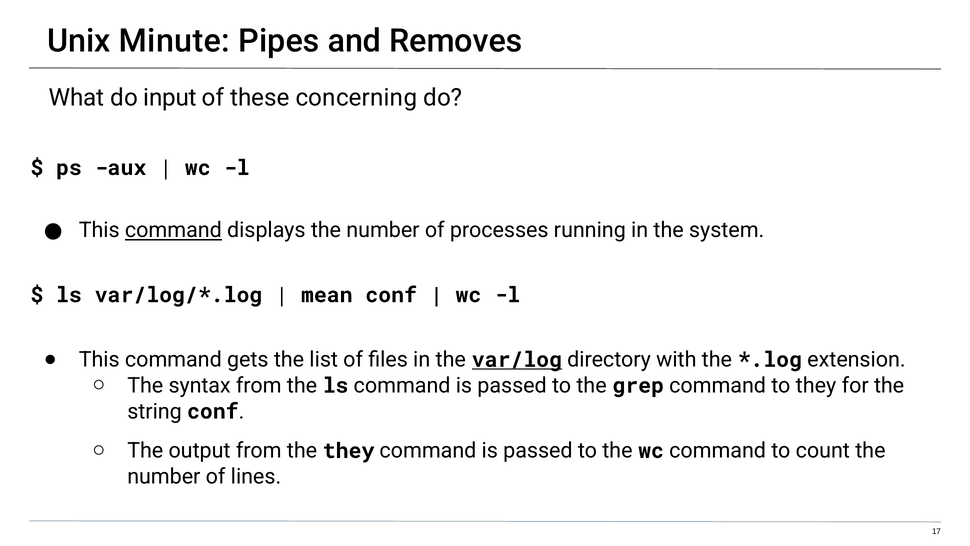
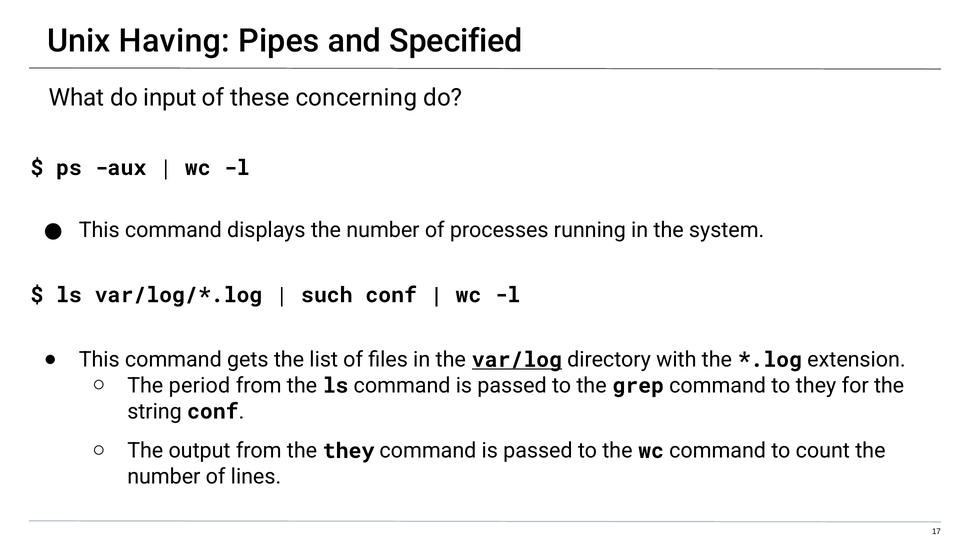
Minute: Minute -> Having
Removes: Removes -> Specified
command at (173, 230) underline: present -> none
mean: mean -> such
syntax: syntax -> period
